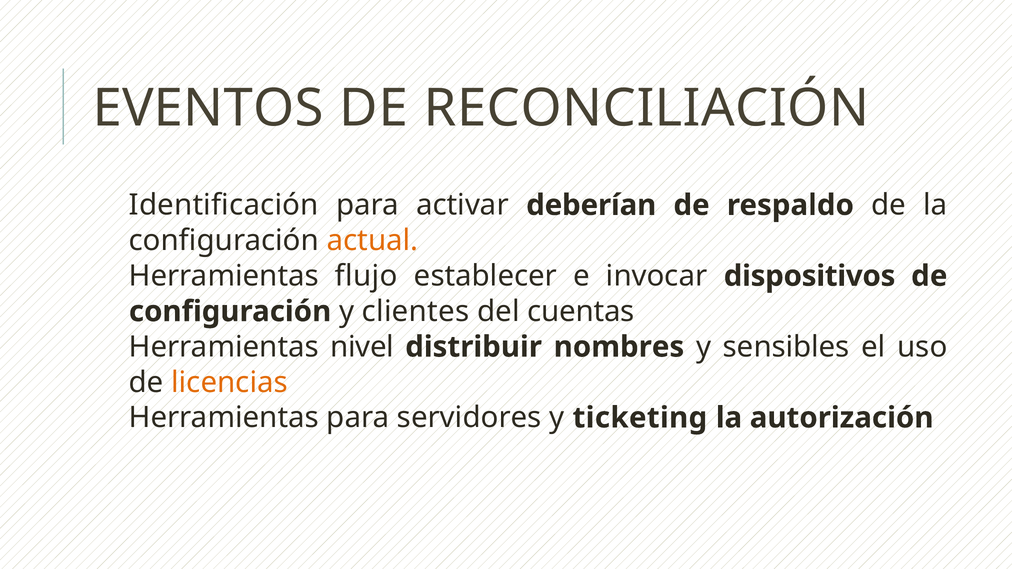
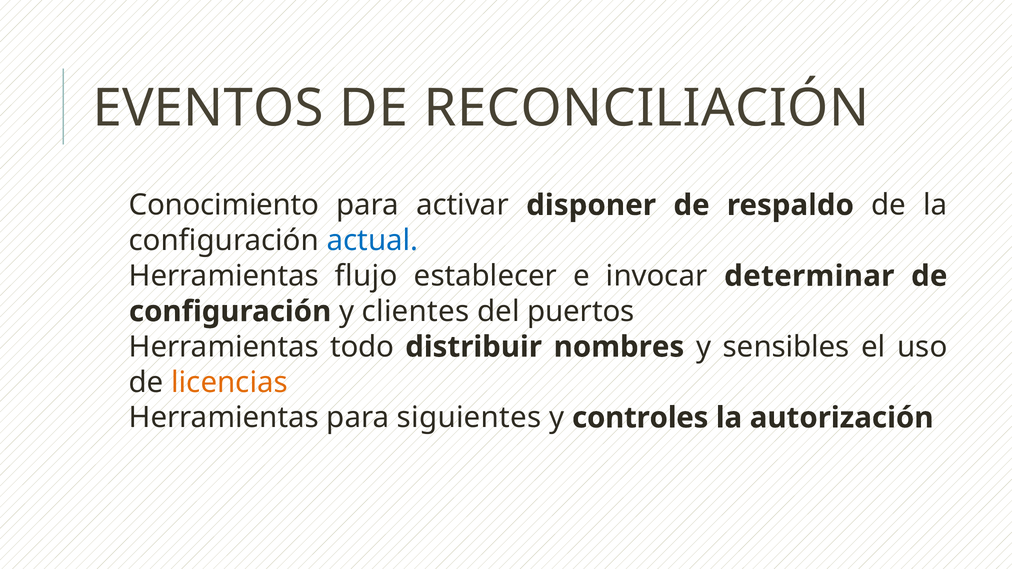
Identificación: Identificación -> Conocimiento
deberían: deberían -> disponer
actual colour: orange -> blue
dispositivos: dispositivos -> determinar
cuentas: cuentas -> puertos
nivel: nivel -> todo
servidores: servidores -> siguientes
ticketing: ticketing -> controles
